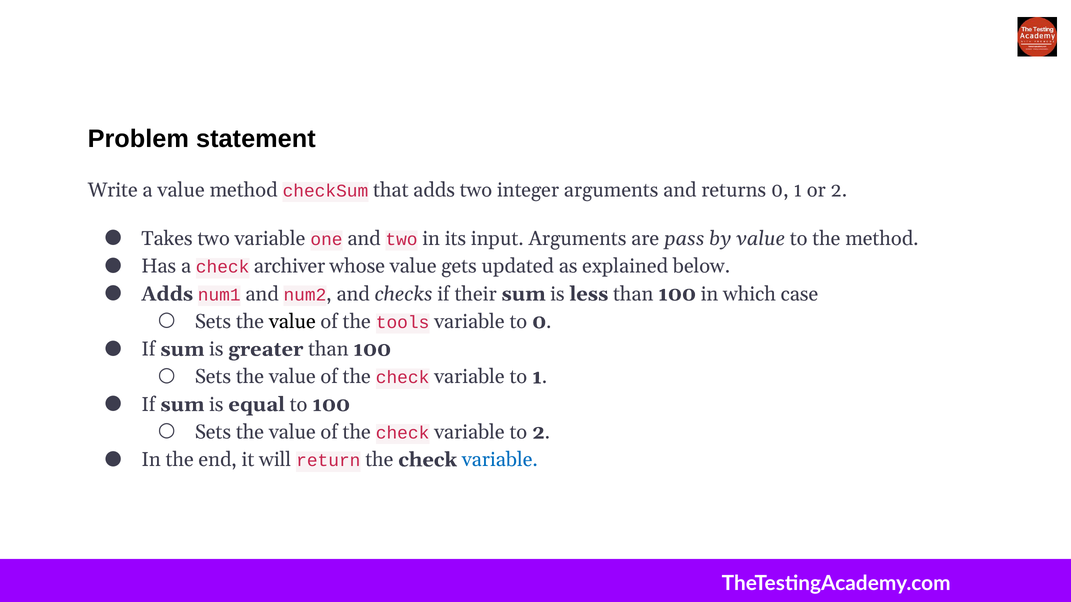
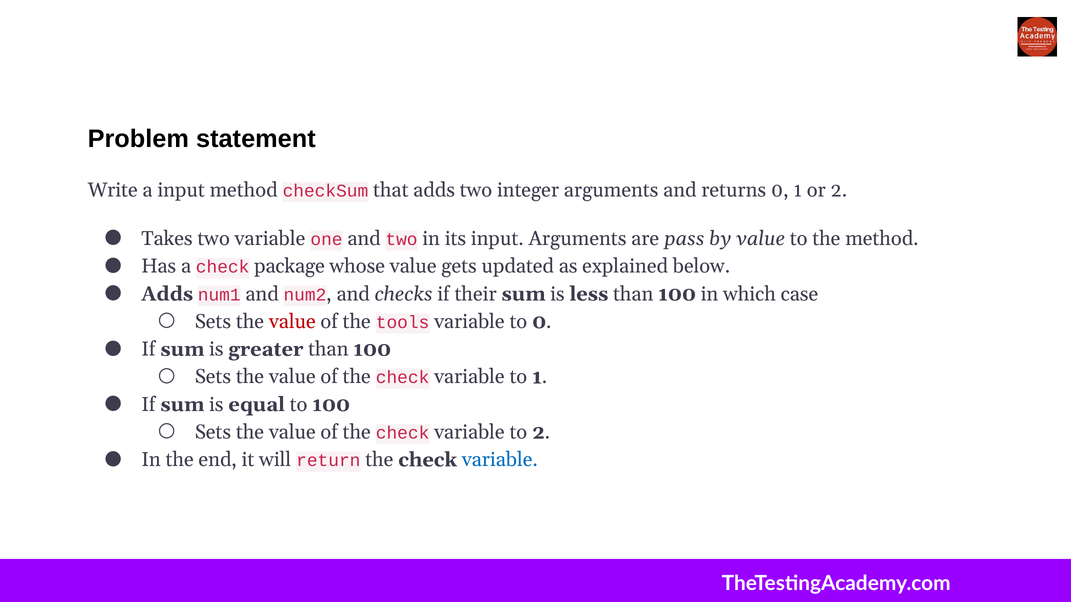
a value: value -> input
archiver: archiver -> package
value at (292, 322) colour: black -> red
